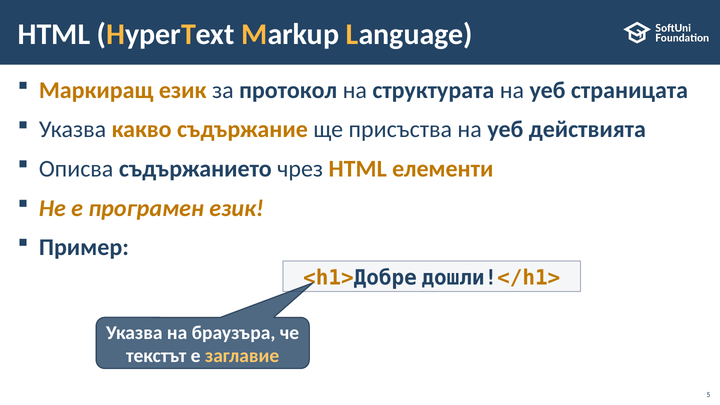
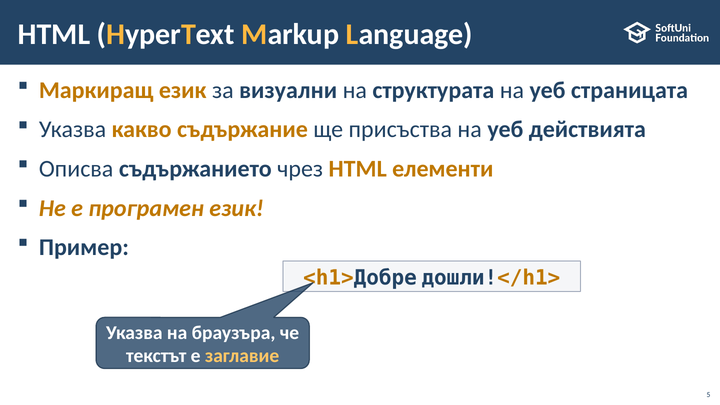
протокол: протокол -> визуални
